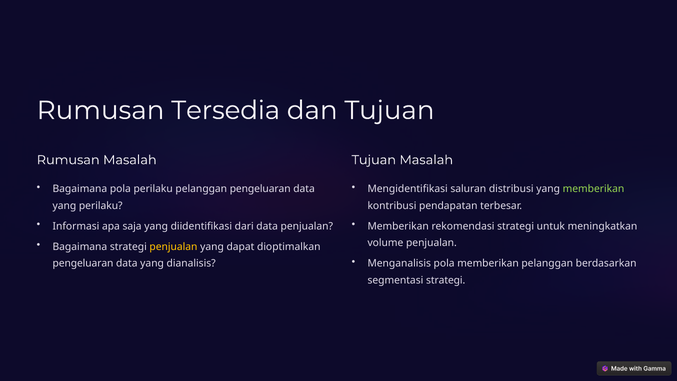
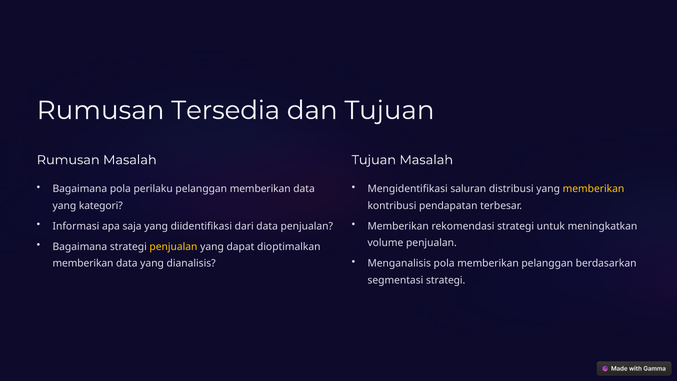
pelanggan pengeluaran: pengeluaran -> memberikan
memberikan at (593, 189) colour: light green -> yellow
yang perilaku: perilaku -> kategori
pengeluaran at (83, 263): pengeluaran -> memberikan
